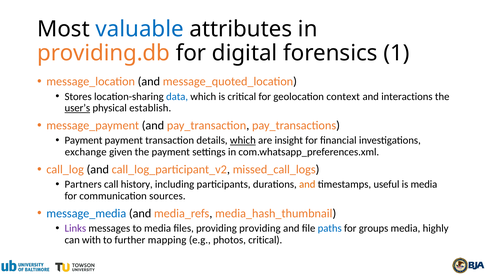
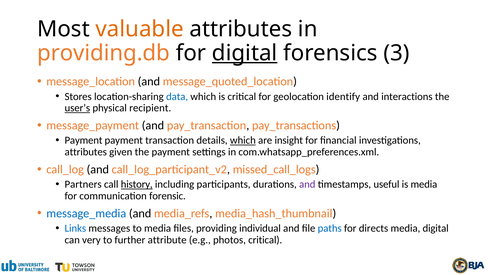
valuable colour: blue -> orange
digital at (245, 53) underline: none -> present
1: 1 -> 3
context: context -> identify
establish: establish -> recipient
exchange at (86, 152): exchange -> attributes
history underline: none -> present
and at (307, 184) colour: orange -> purple
sources: sources -> forensic
Links colour: purple -> blue
providing providing: providing -> individual
groups: groups -> directs
media highly: highly -> digital
with: with -> very
mapping: mapping -> attribute
